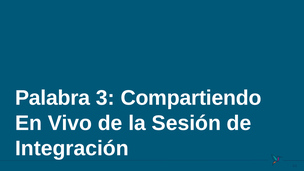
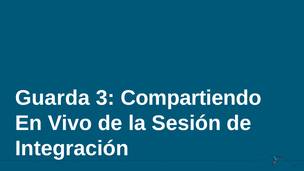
Palabra: Palabra -> Guarda
